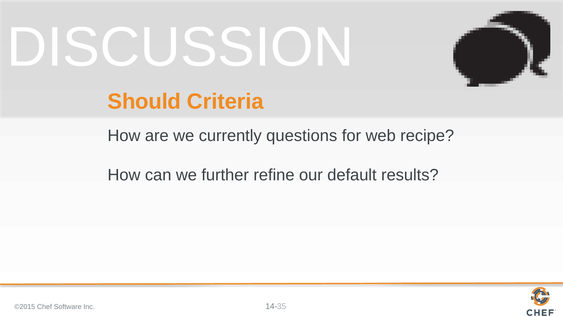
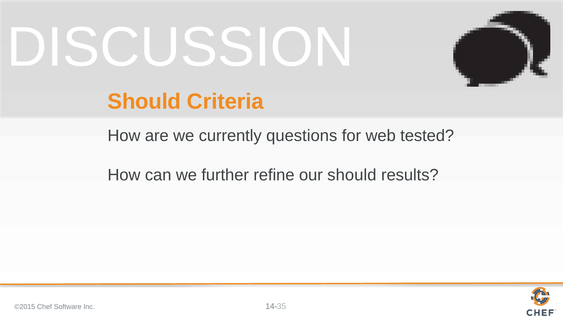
recipe: recipe -> tested
our default: default -> should
